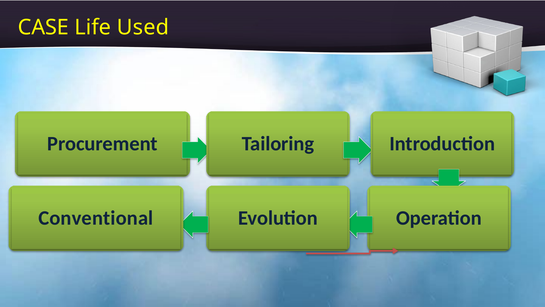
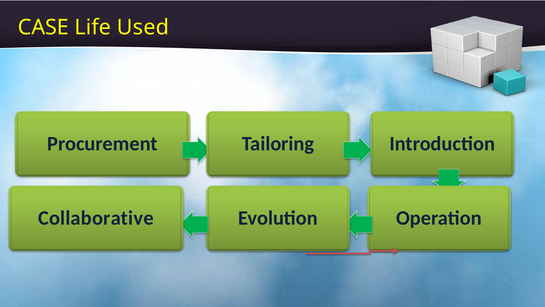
Conventional: Conventional -> Collaborative
